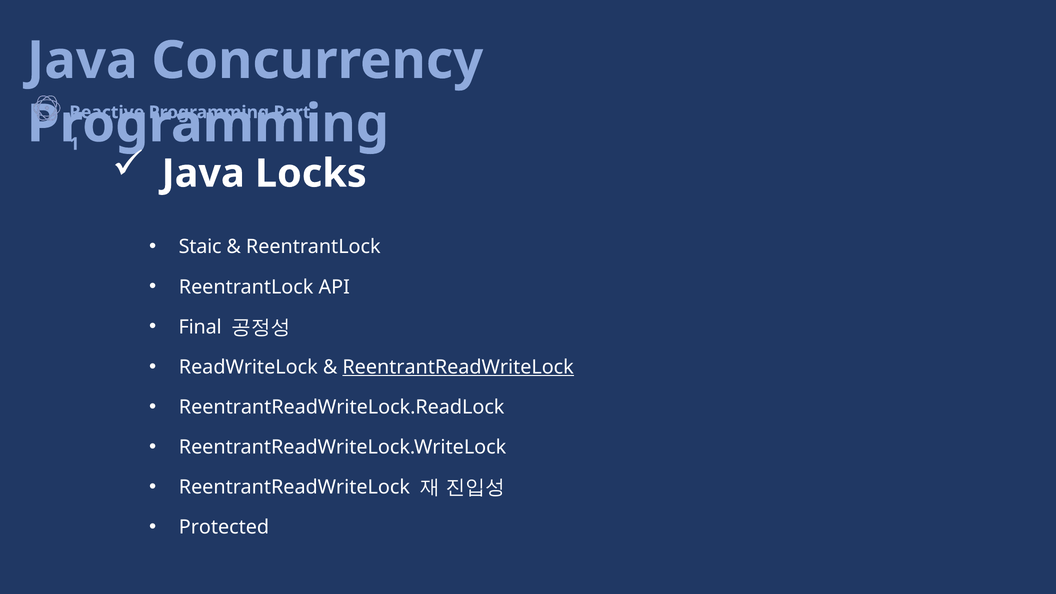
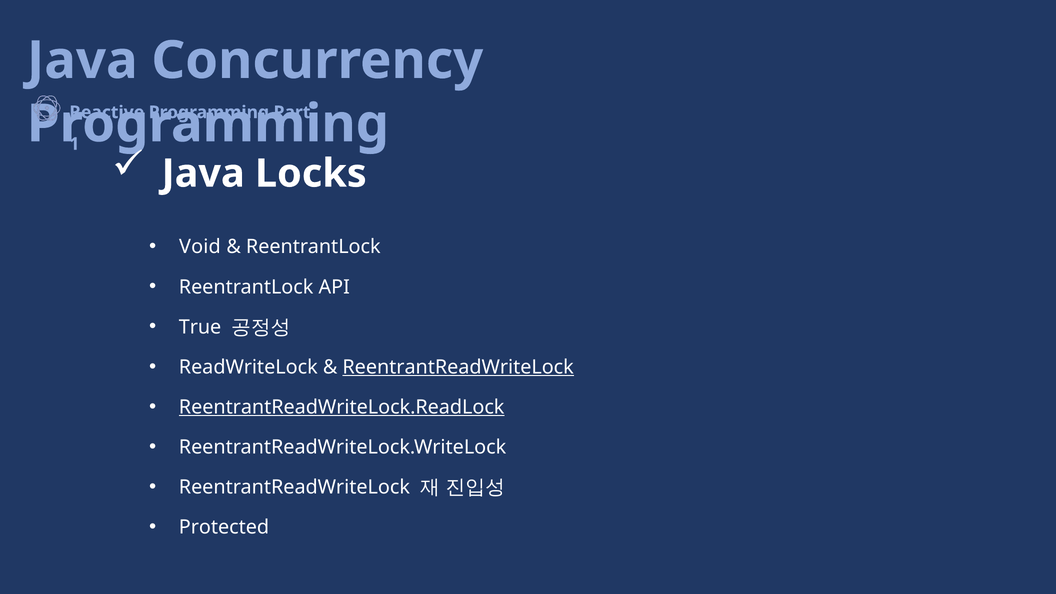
Staic: Staic -> Void
Final: Final -> True
ReentrantReadWriteLock.ReadLock underline: none -> present
